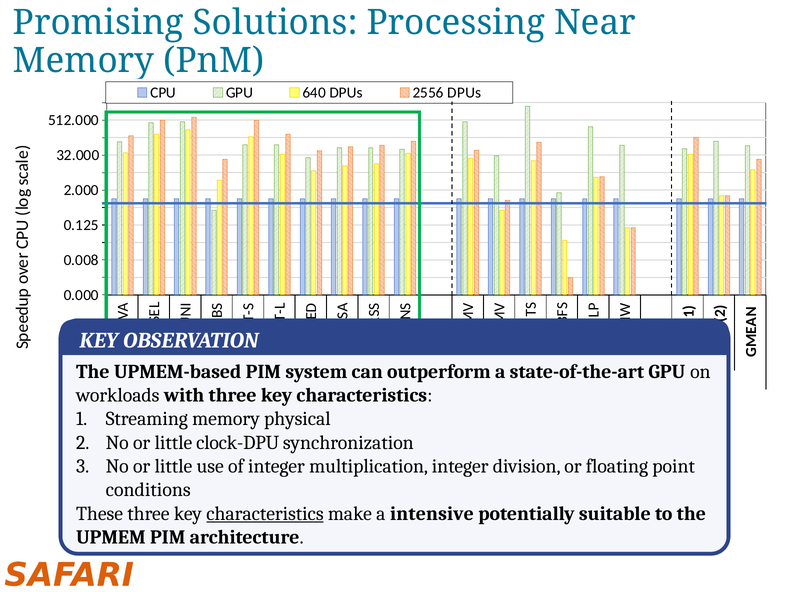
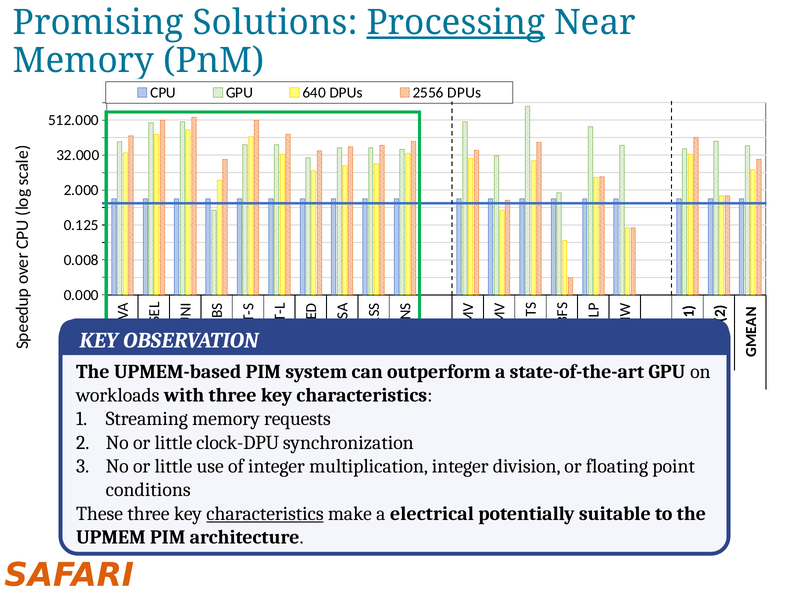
Processing underline: none -> present
physical: physical -> requests
intensive: intensive -> electrical
